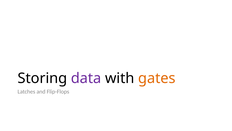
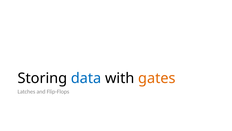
data colour: purple -> blue
